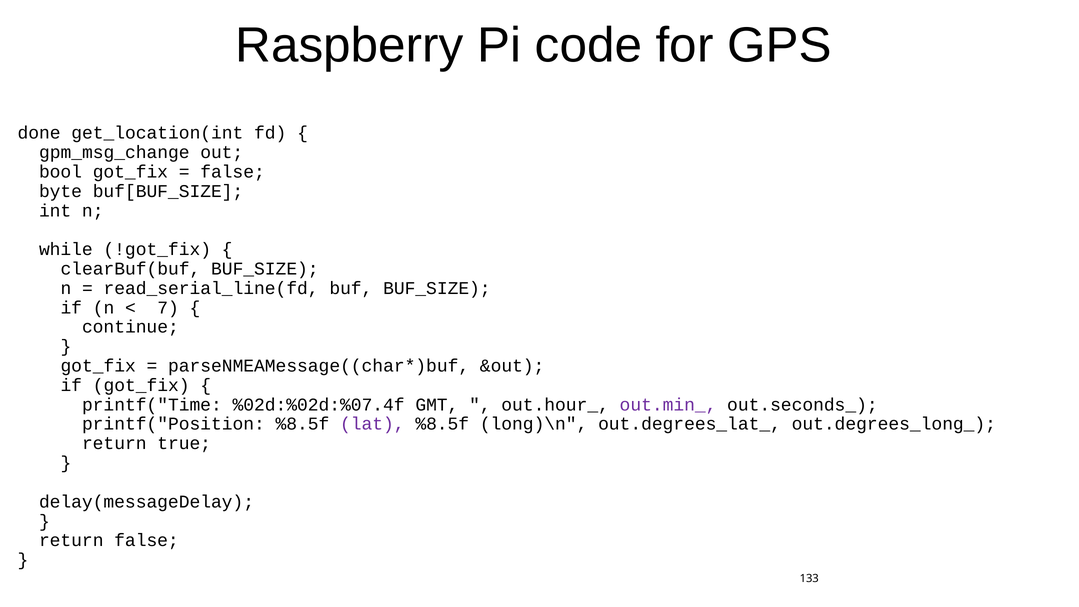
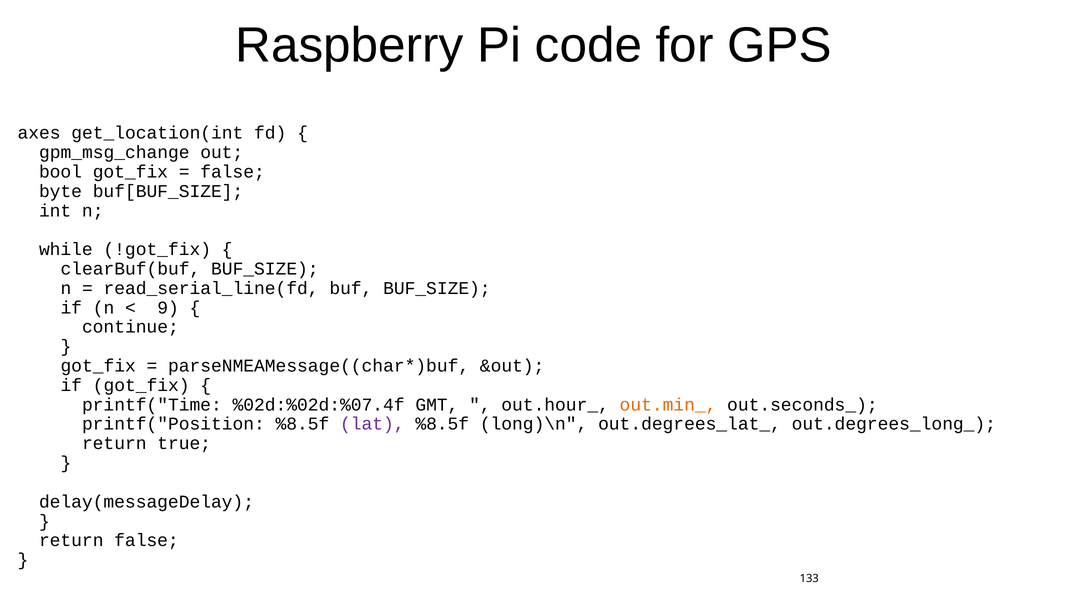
done: done -> axes
7: 7 -> 9
out.min_ colour: purple -> orange
